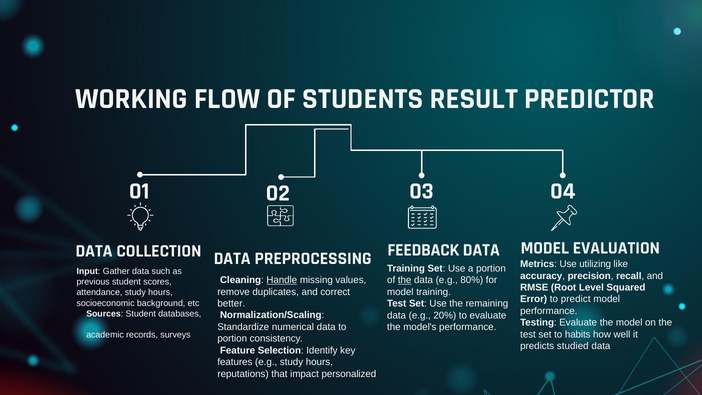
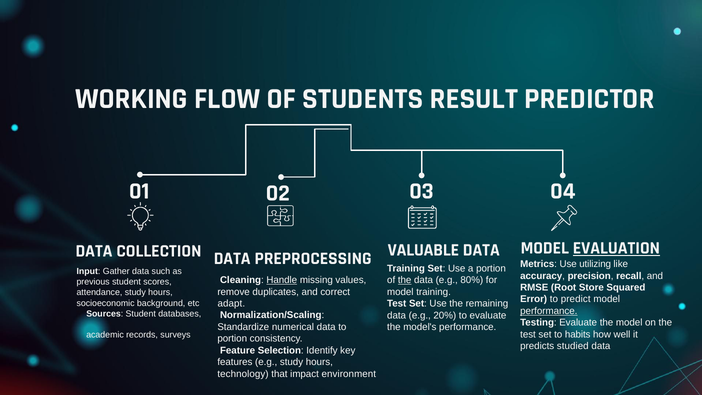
EVALUATION underline: none -> present
FEEDBACK: FEEDBACK -> VALUABLE
Level: Level -> Store
better: better -> adapt
performance at (549, 311) underline: none -> present
reputations: reputations -> technology
personalized: personalized -> environment
